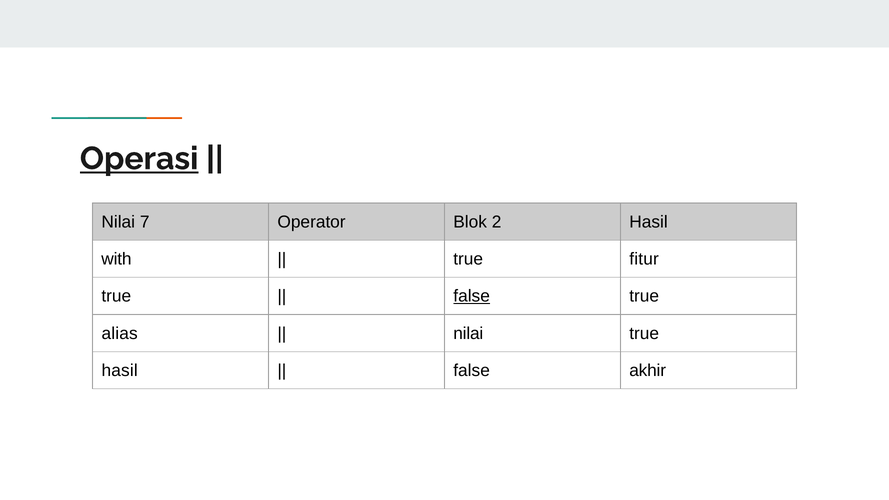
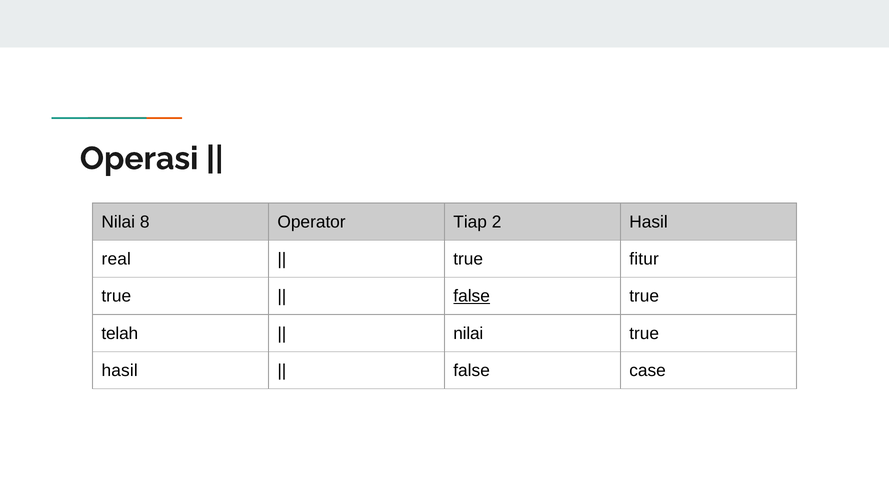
Operasi underline: present -> none
7: 7 -> 8
Blok: Blok -> Tiap
with: with -> real
alias: alias -> telah
akhir: akhir -> case
